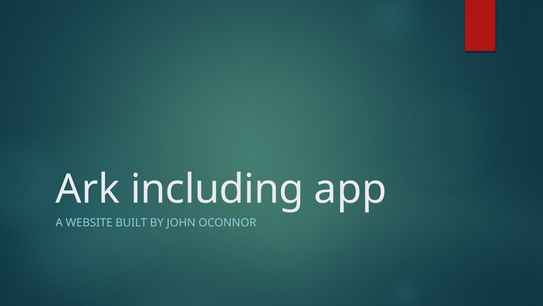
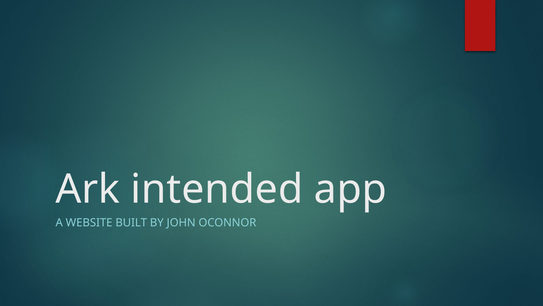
including: including -> intended
